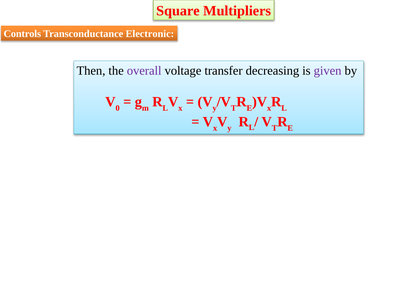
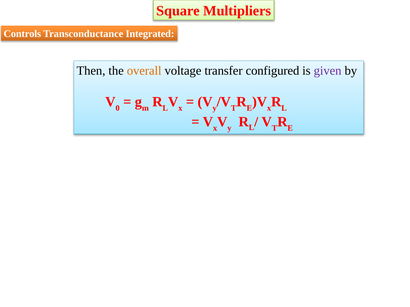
Electronic: Electronic -> Integrated
overall colour: purple -> orange
decreasing: decreasing -> configured
